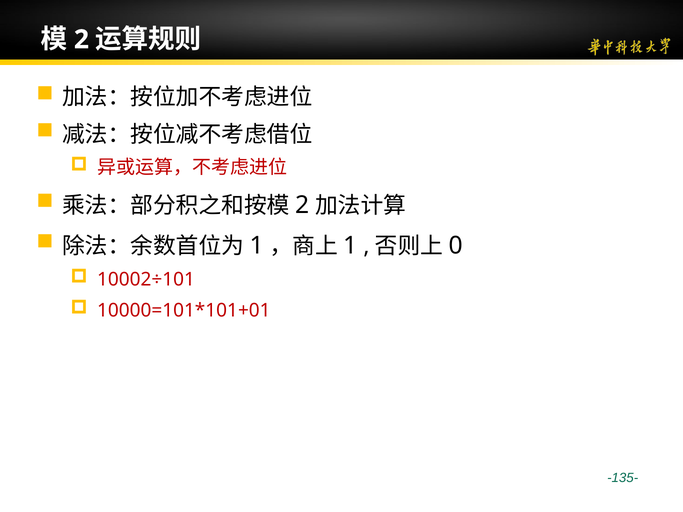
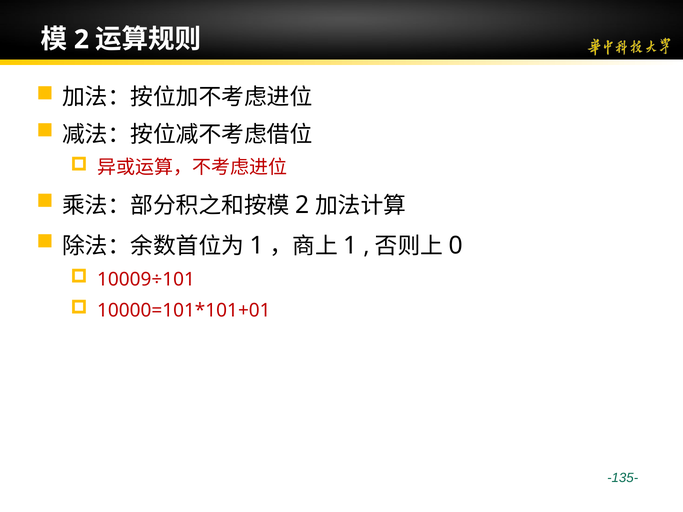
10002÷101: 10002÷101 -> 10009÷101
